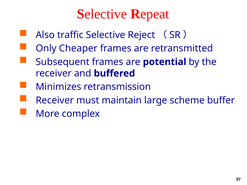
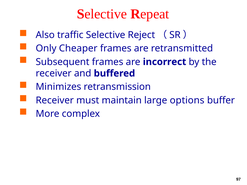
potential: potential -> incorrect
scheme: scheme -> options
